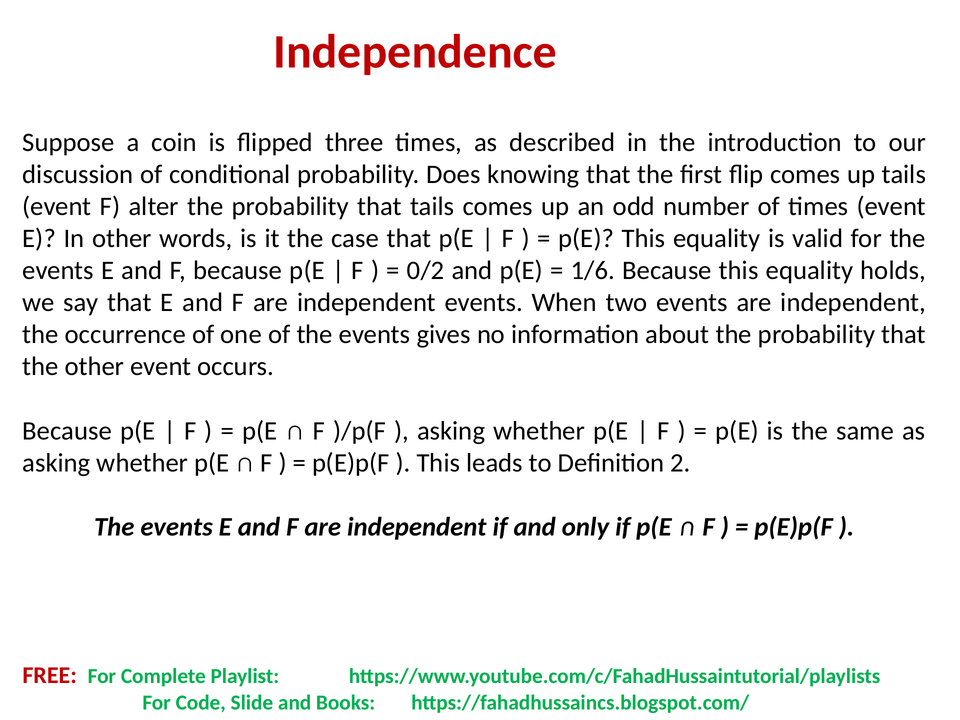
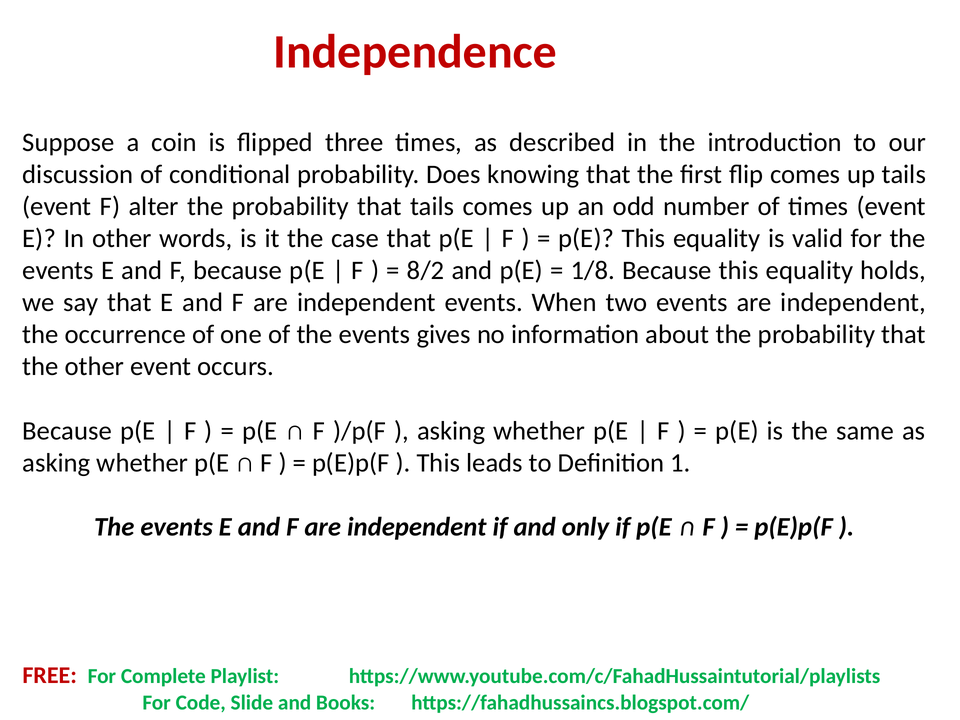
0/2: 0/2 -> 8/2
1/6: 1/6 -> 1/8
2: 2 -> 1
